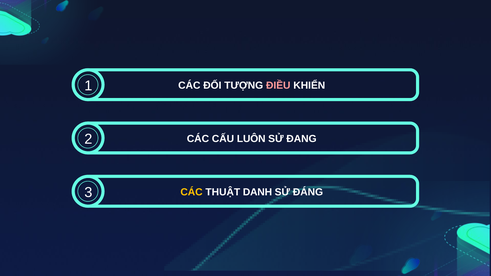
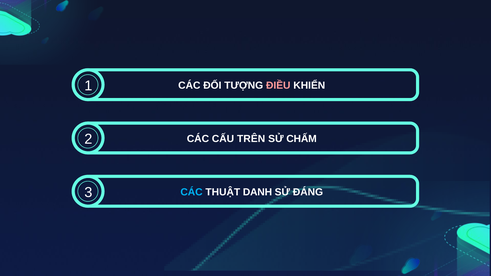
LUÔN: LUÔN -> TRÊN
ĐANG: ĐANG -> CHẤM
CÁC at (192, 192) colour: yellow -> light blue
